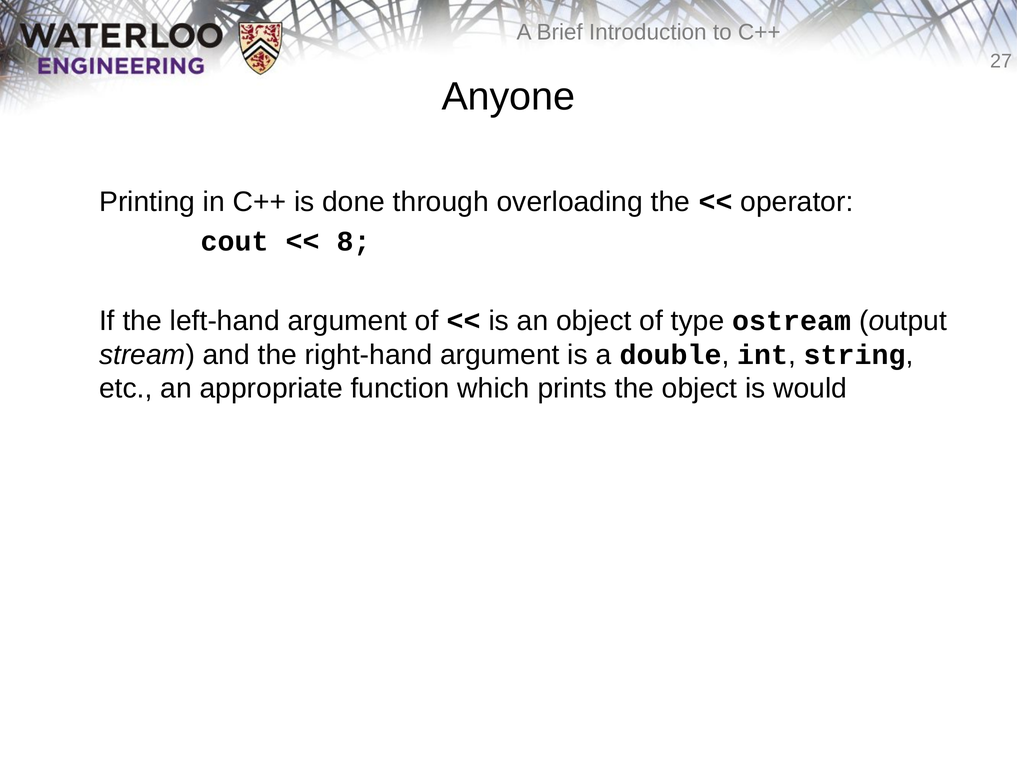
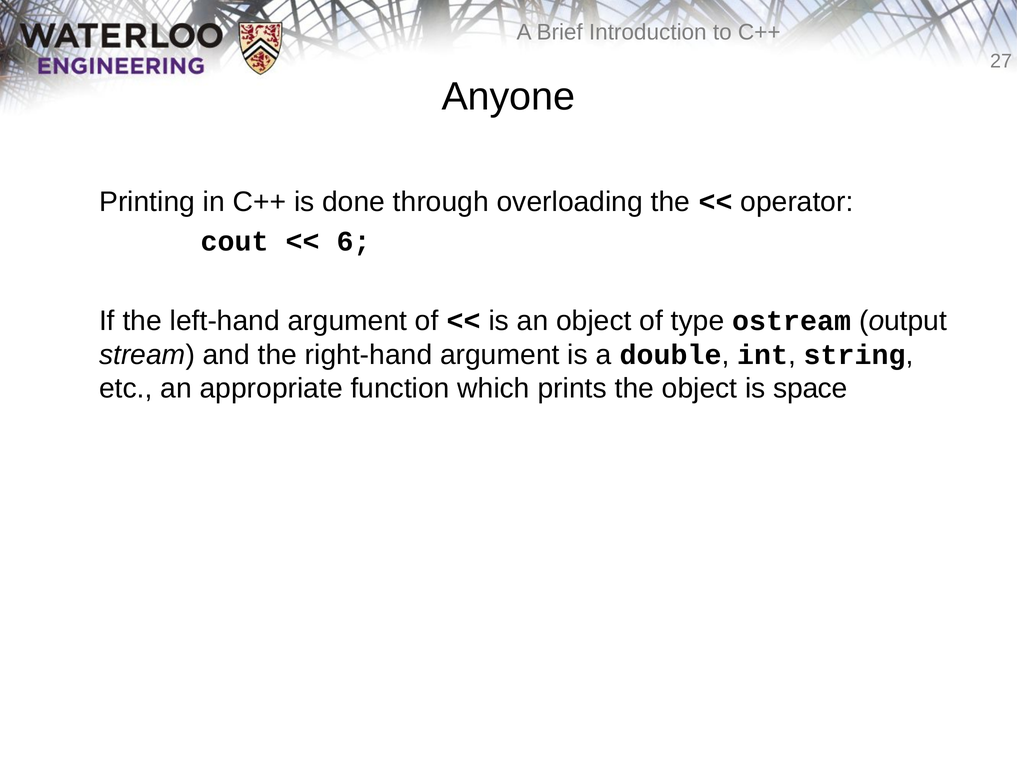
8: 8 -> 6
would: would -> space
